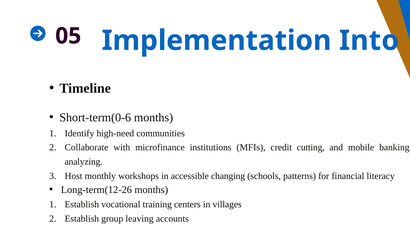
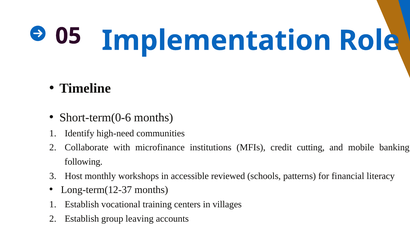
Into: Into -> Role
analyzing: analyzing -> following
changing: changing -> reviewed
Long-term(12-26: Long-term(12-26 -> Long-term(12-37
